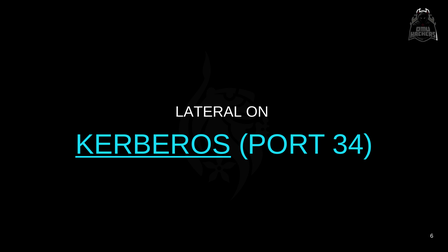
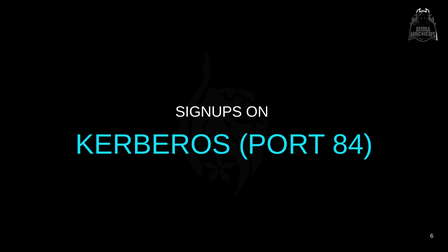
LATERAL: LATERAL -> SIGNUPS
KERBEROS underline: present -> none
34: 34 -> 84
